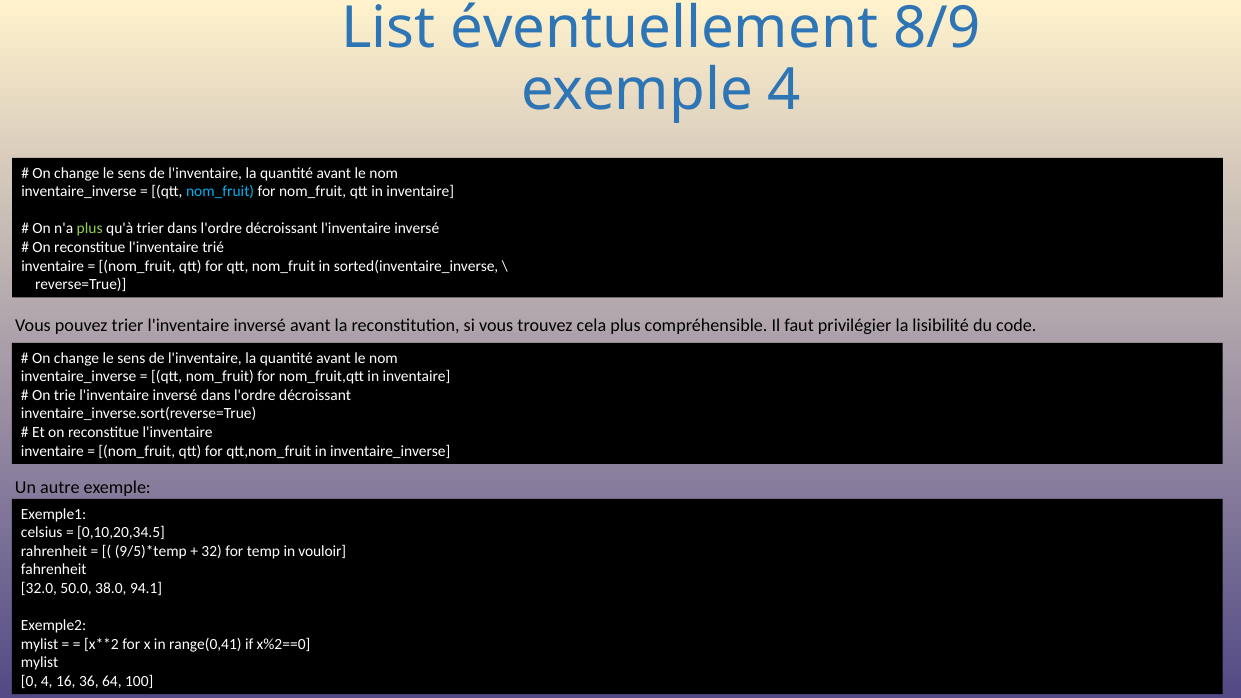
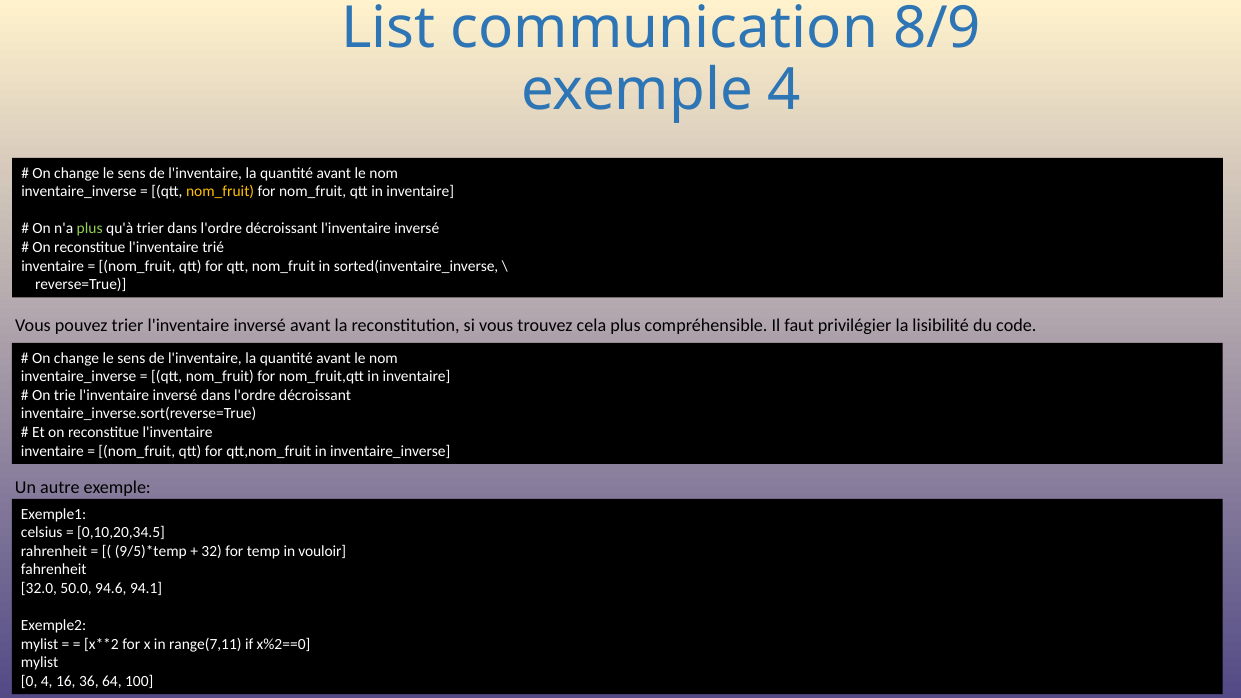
éventuellement: éventuellement -> communication
nom_fruit at (220, 192) colour: light blue -> yellow
38.0: 38.0 -> 94.6
range(0,41: range(0,41 -> range(7,11
